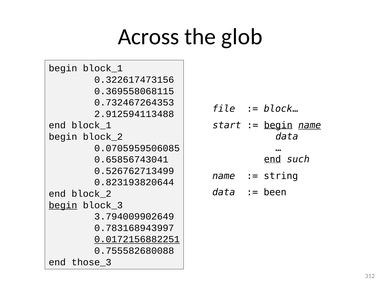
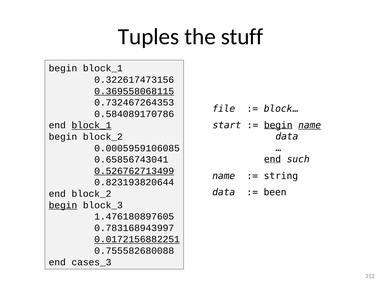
Across: Across -> Tuples
glob: glob -> stuff
0.369558068115 underline: none -> present
2.912594113488: 2.912594113488 -> 0.584089170786
block_1 at (91, 125) underline: none -> present
0.0705959506085: 0.0705959506085 -> 0.0005959106085
0.526762713499 underline: none -> present
3.794009902649: 3.794009902649 -> 1.476180897605
those_3: those_3 -> cases_3
